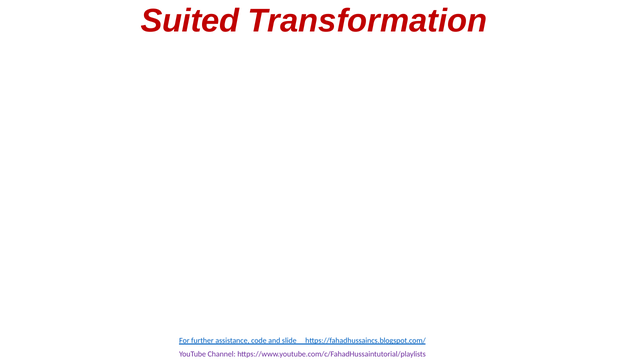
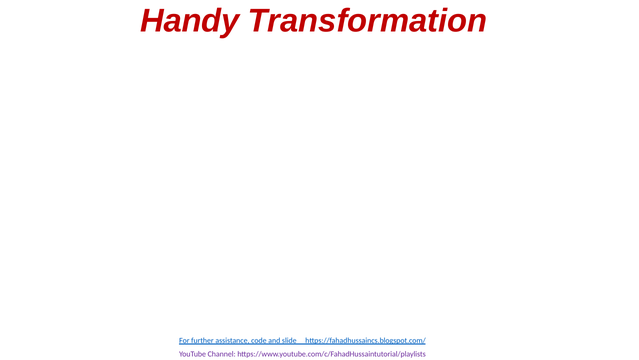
Suited: Suited -> Handy
